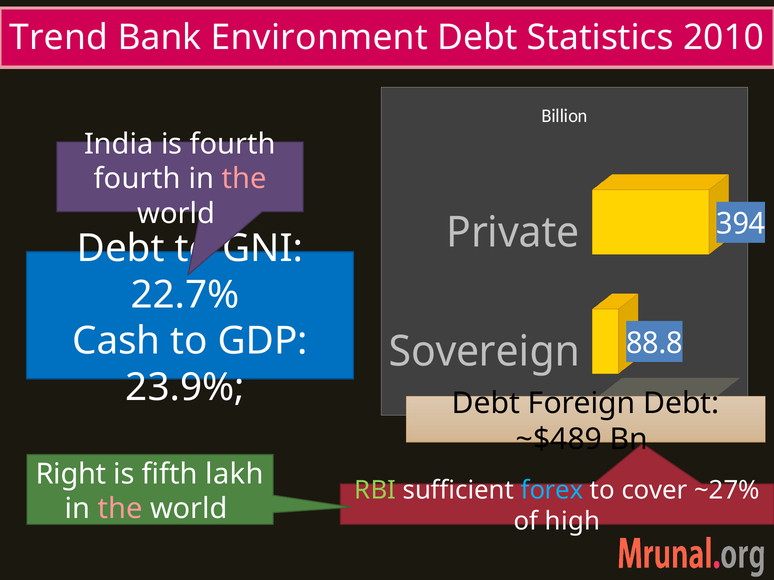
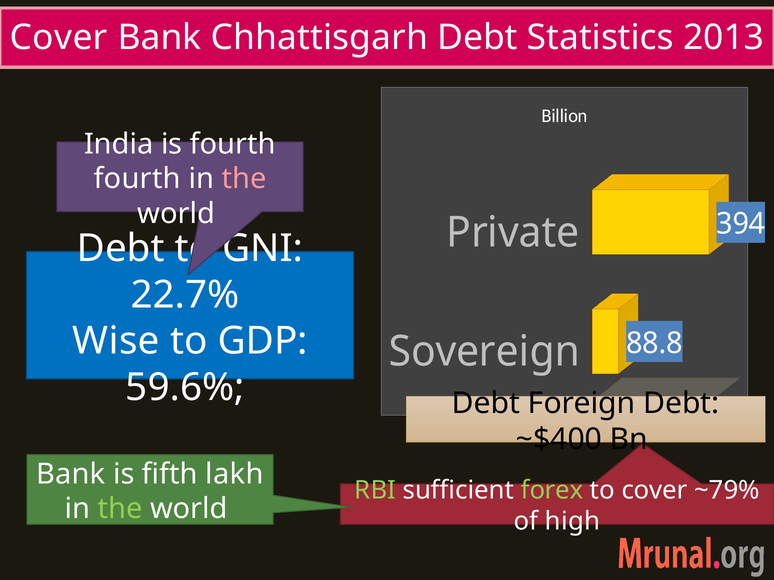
Trend at (59, 37): Trend -> Cover
Environment: Environment -> Chhattisgarh
2010: 2010 -> 2013
Cash: Cash -> Wise
23.9%: 23.9% -> 59.6%
~$489: ~$489 -> ~$400
Right at (71, 474): Right -> Bank
forex colour: light blue -> light green
~27%: ~27% -> ~79%
the at (120, 509) colour: pink -> light green
